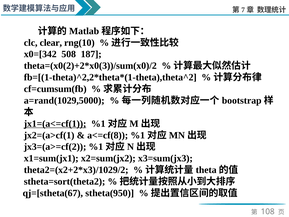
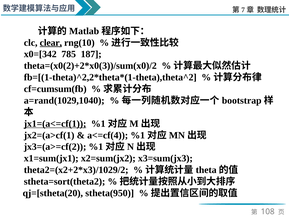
clear underline: none -> present
508: 508 -> 785
a=rand(1029,5000: a=rand(1029,5000 -> a=rand(1029,1040
a<=cf(8: a<=cf(8 -> a<=cf(4
qj=[stheta(67: qj=[stheta(67 -> qj=[stheta(20
